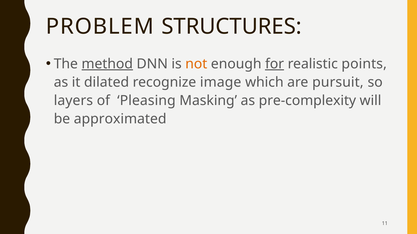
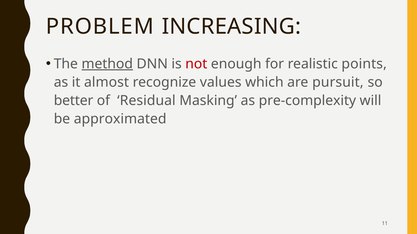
STRUCTURES: STRUCTURES -> INCREASING
not colour: orange -> red
for underline: present -> none
dilated: dilated -> almost
image: image -> values
layers: layers -> better
Pleasing: Pleasing -> Residual
